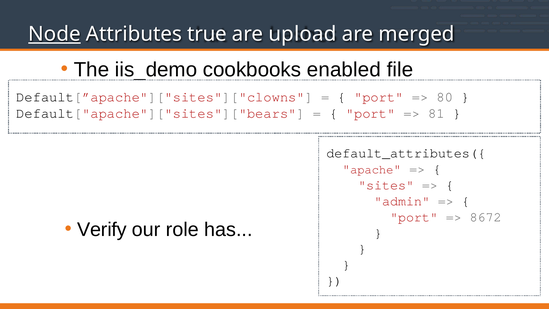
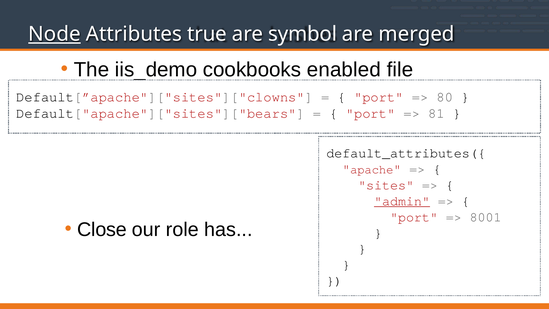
upload: upload -> symbol
admin underline: none -> present
8672: 8672 -> 8001
Verify: Verify -> Close
